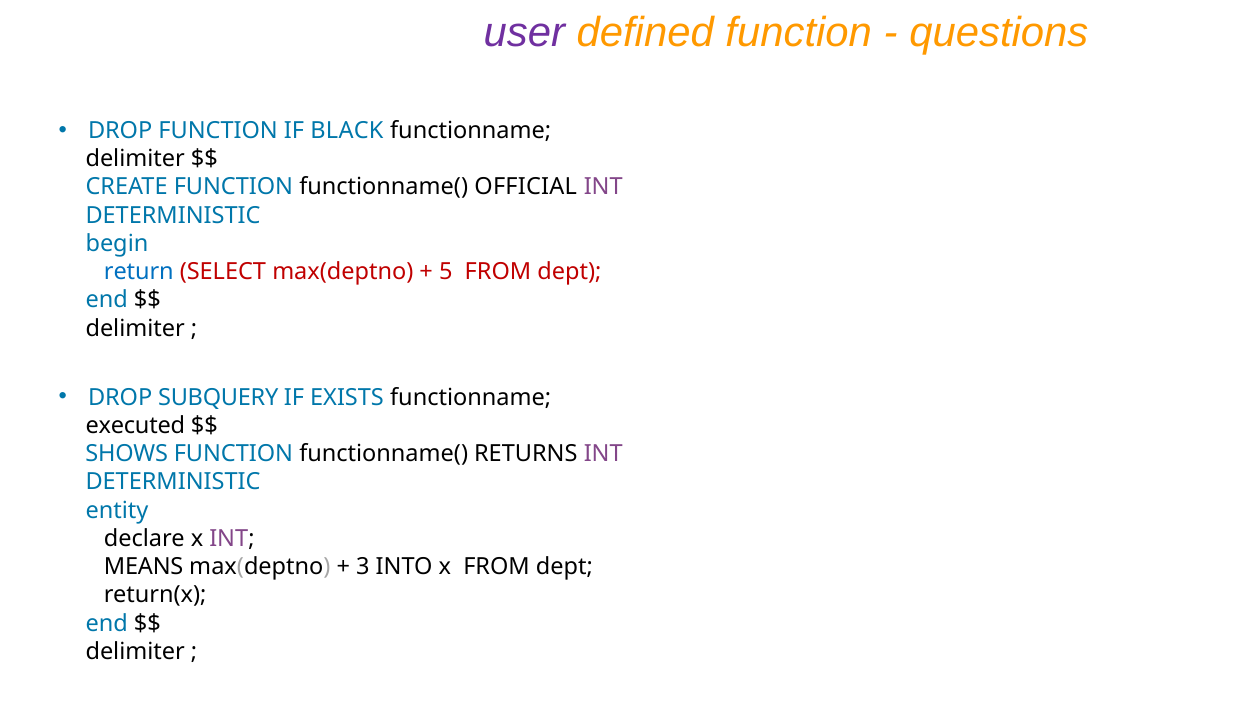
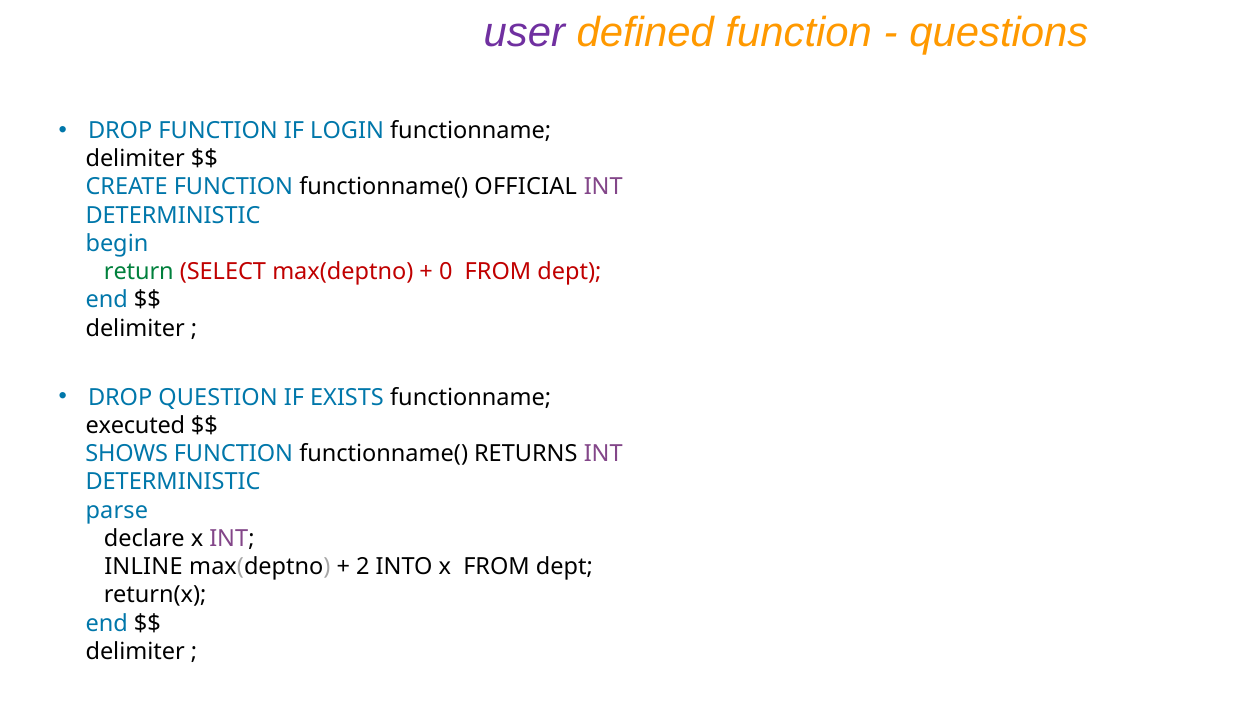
BLACK: BLACK -> LOGIN
return colour: blue -> green
5: 5 -> 0
SUBQUERY: SUBQUERY -> QUESTION
entity: entity -> parse
MEANS: MEANS -> INLINE
3: 3 -> 2
